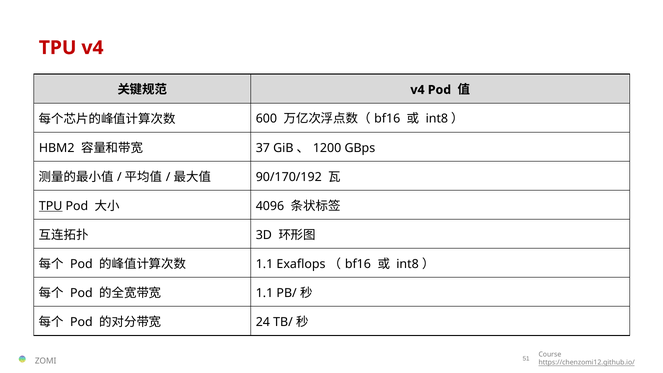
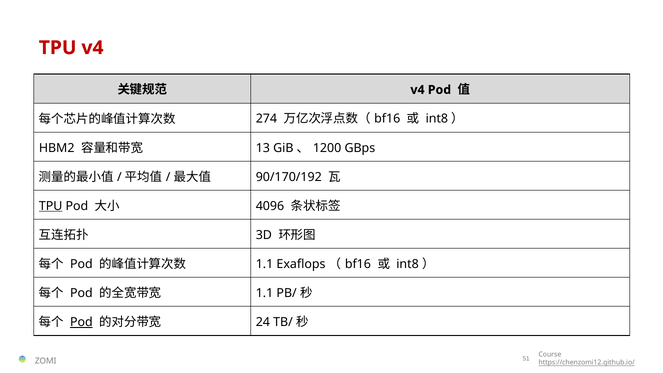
600: 600 -> 274
37: 37 -> 13
Pod at (81, 322) underline: none -> present
